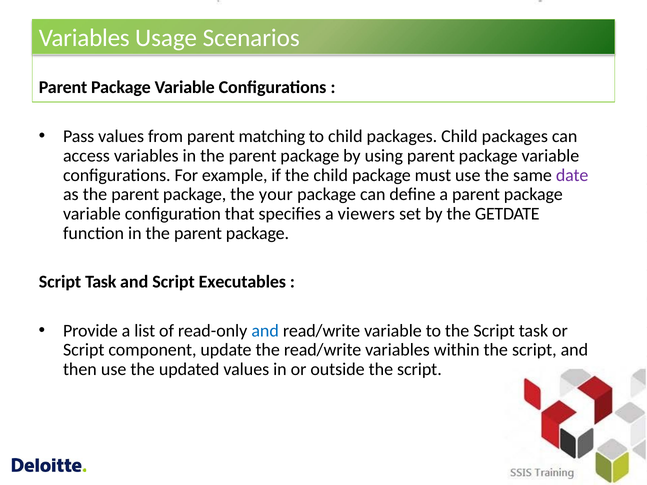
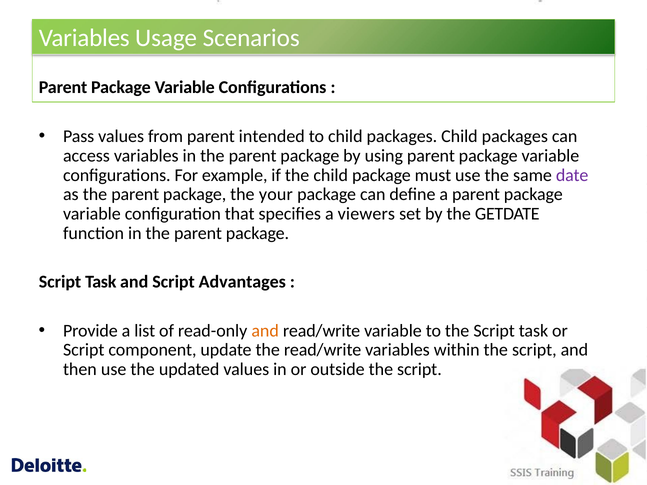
matching: matching -> intended
Executables: Executables -> Advantages
and at (265, 331) colour: blue -> orange
